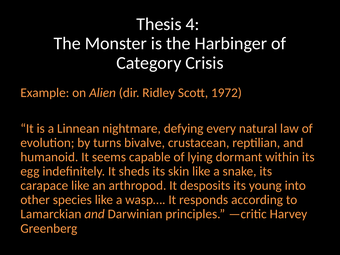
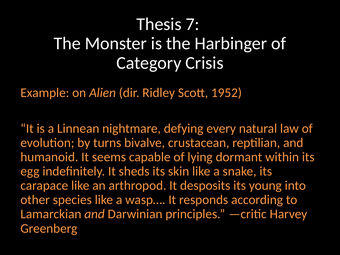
4: 4 -> 7
1972: 1972 -> 1952
